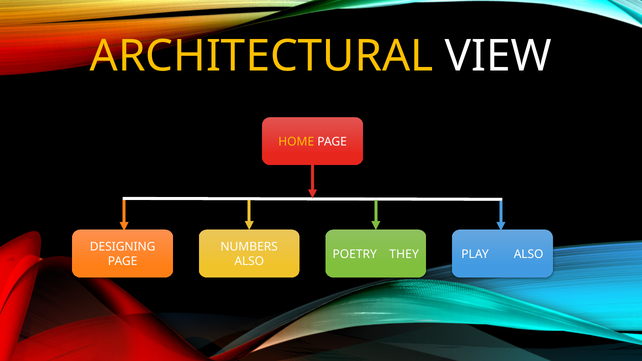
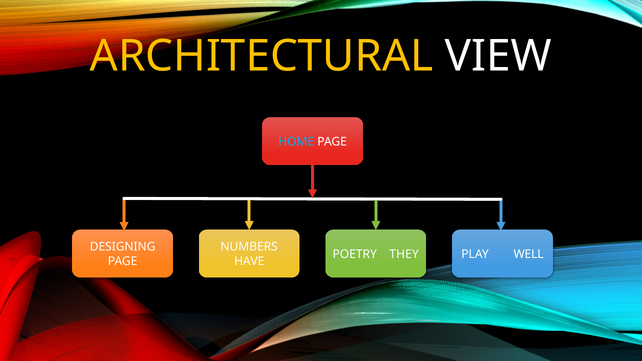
HOME colour: yellow -> light blue
PLAY ALSO: ALSO -> WELL
ALSO at (249, 262): ALSO -> HAVE
